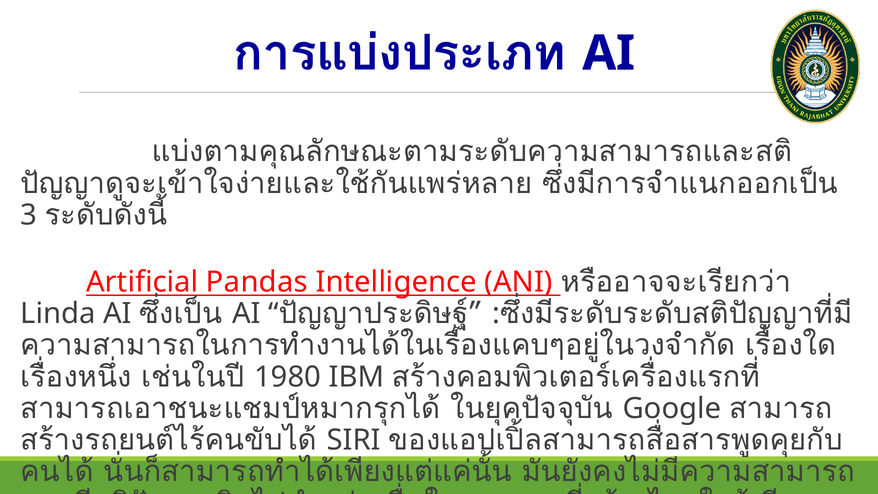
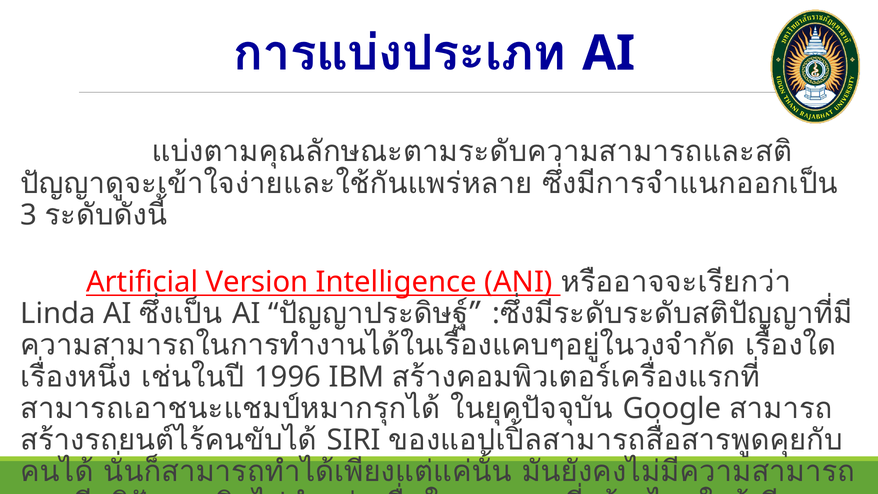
Pandas: Pandas -> Version
1980: 1980 -> 1996
